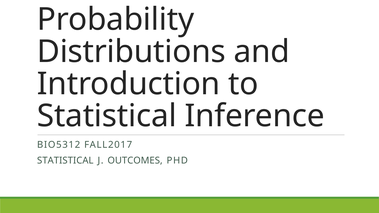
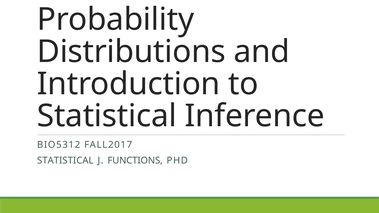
OUTCOMES: OUTCOMES -> FUNCTIONS
